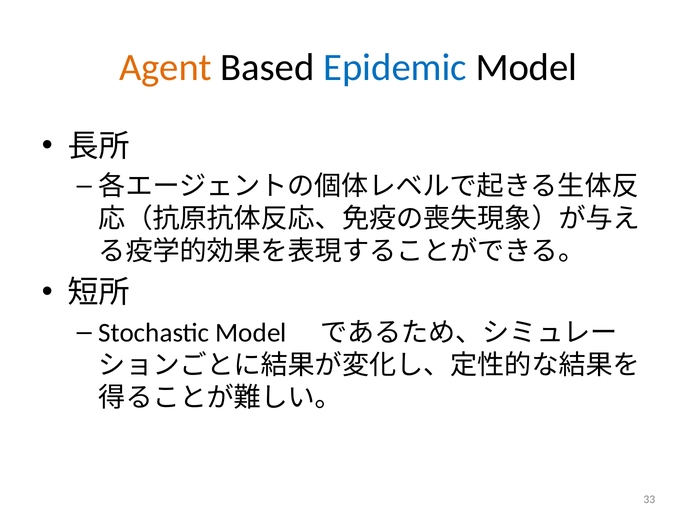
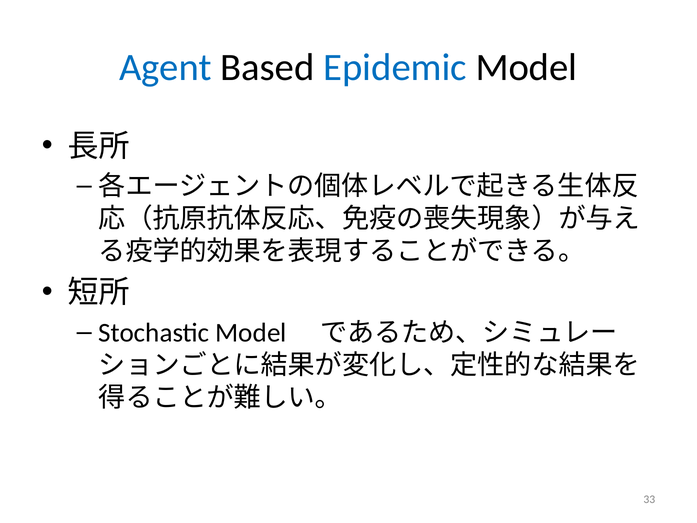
Agent colour: orange -> blue
